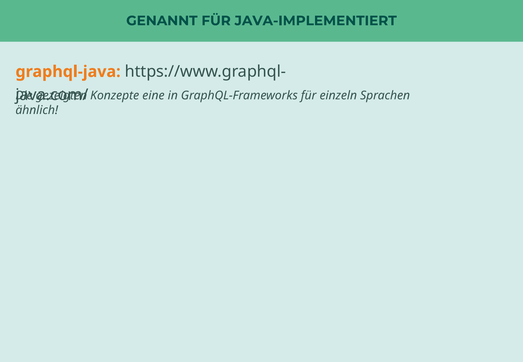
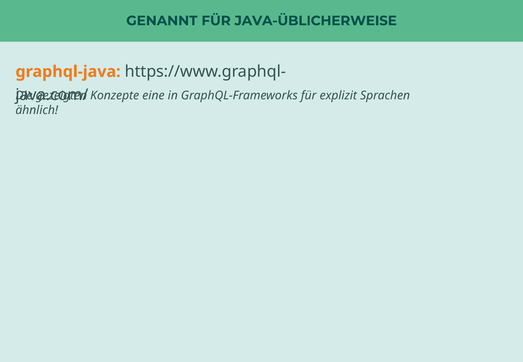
JAVA-IMPLEMENTIERT: JAVA-IMPLEMENTIERT -> JAVA-ÜBLICHERWEISE
einzeln: einzeln -> explizit
